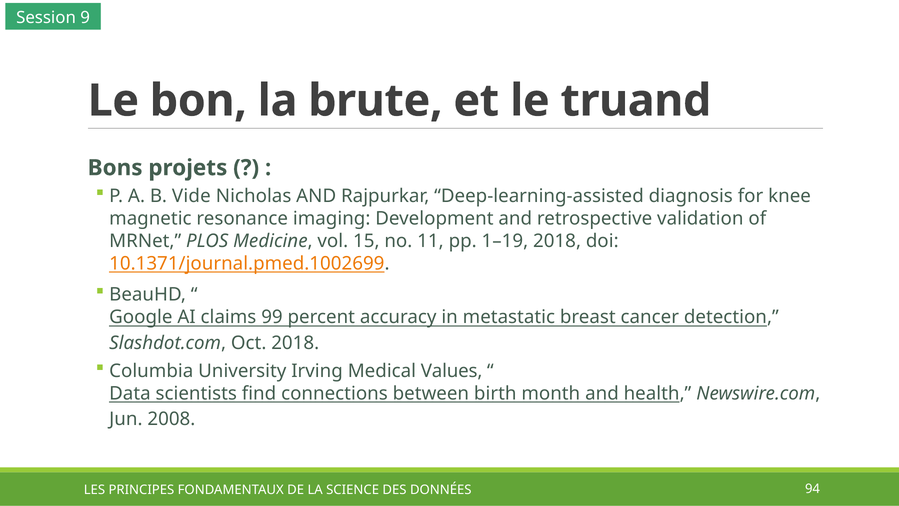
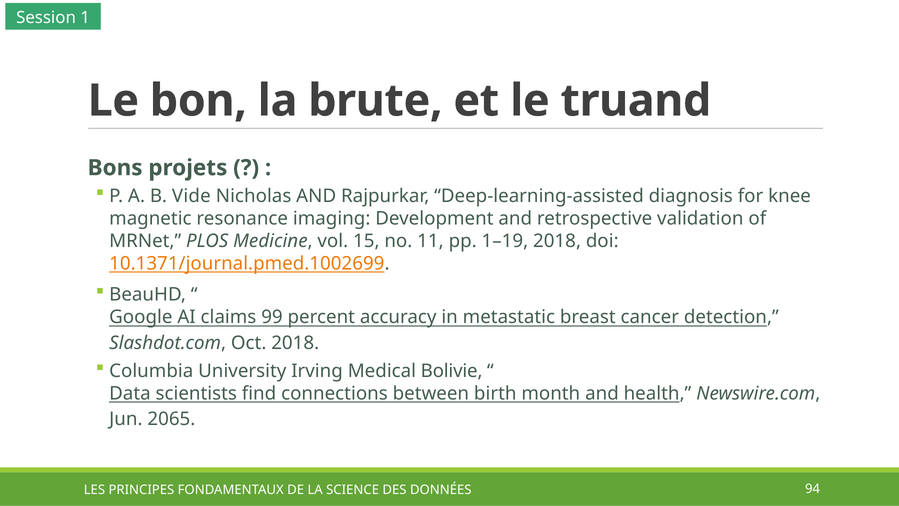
9: 9 -> 1
Values: Values -> Bolivie
2008: 2008 -> 2065
